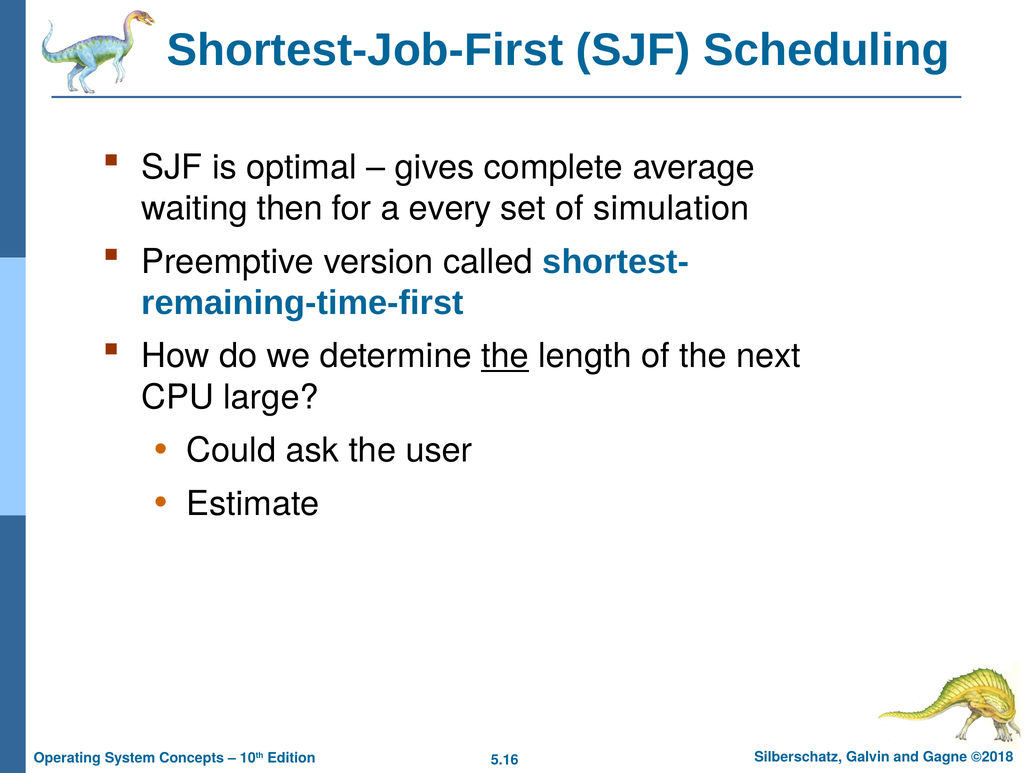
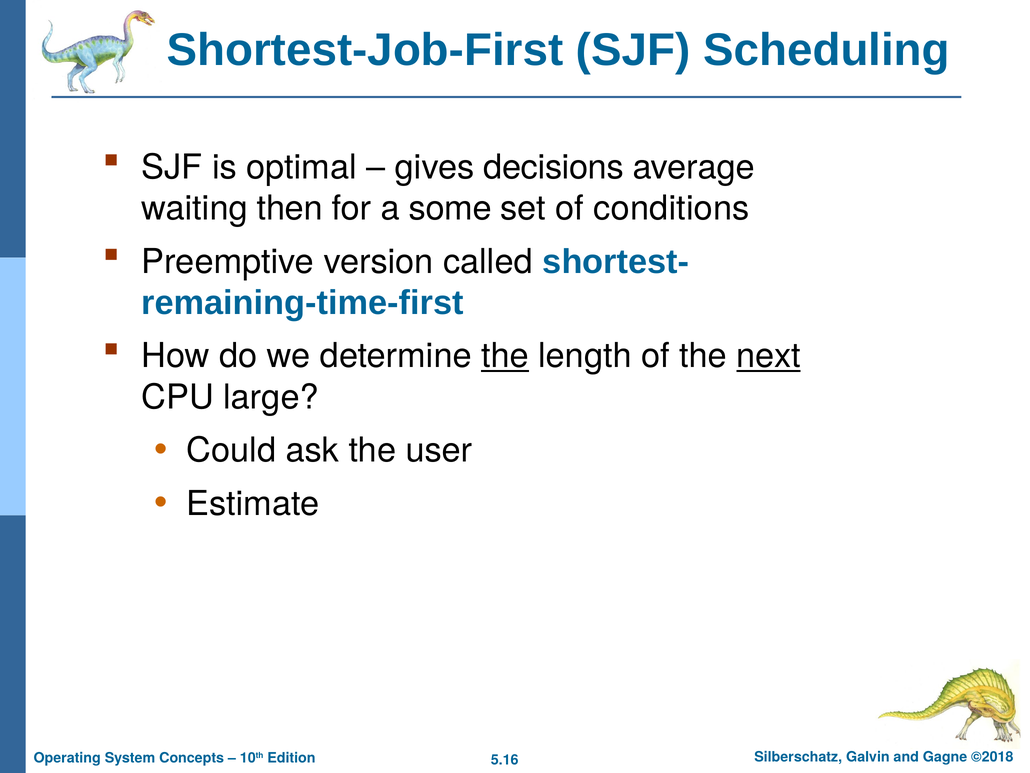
complete: complete -> decisions
every: every -> some
simulation: simulation -> conditions
next underline: none -> present
